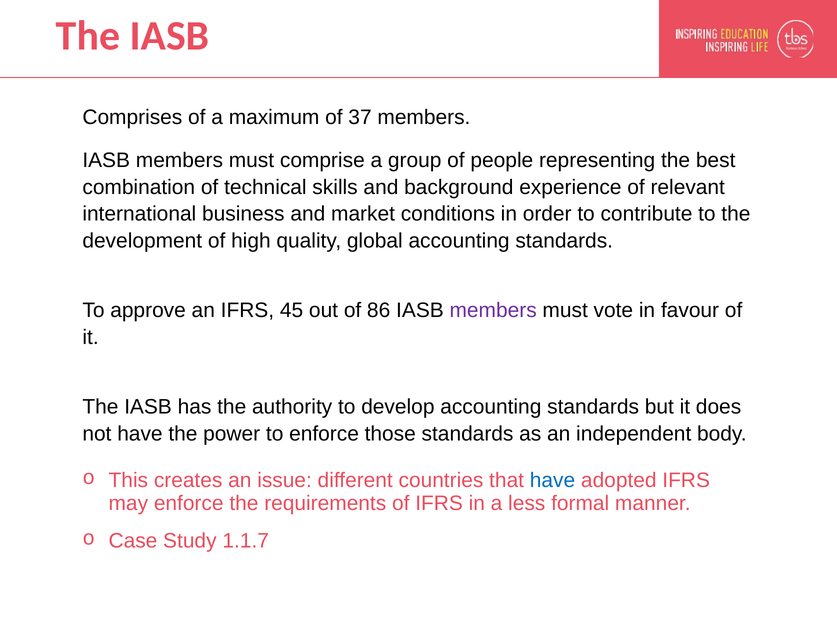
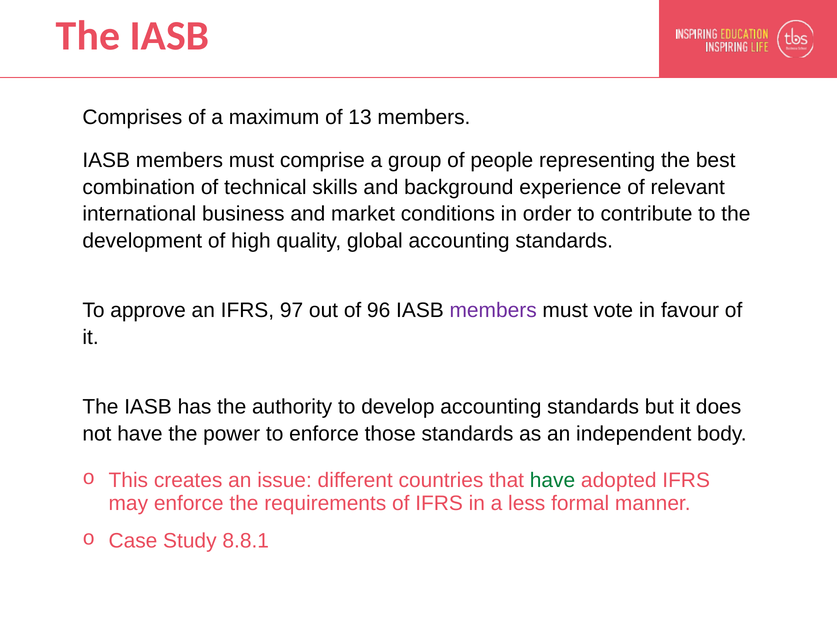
37: 37 -> 13
45: 45 -> 97
86: 86 -> 96
have at (552, 480) colour: blue -> green
1.1.7: 1.1.7 -> 8.8.1
